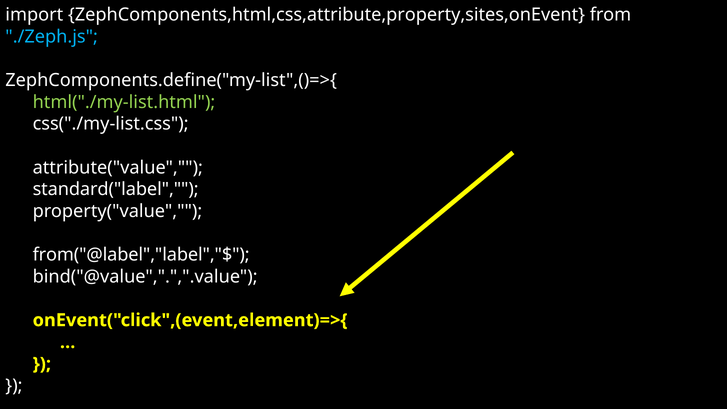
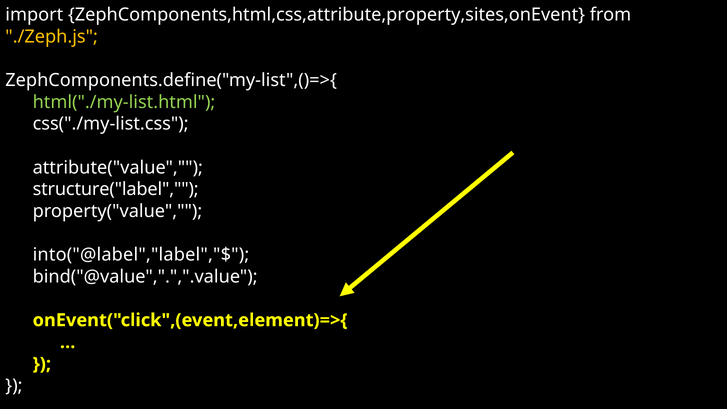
./Zeph.js colour: light blue -> yellow
standard("label: standard("label -> structure("label
from("@label","label","$: from("@label","label","$ -> into("@label","label","$
